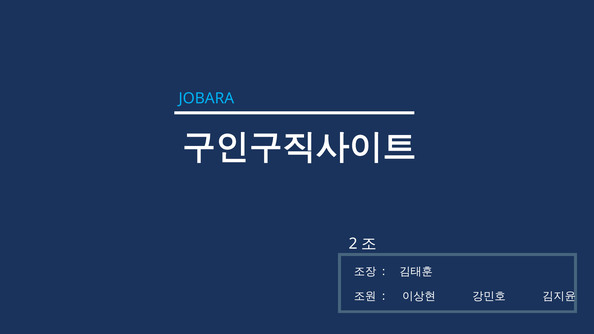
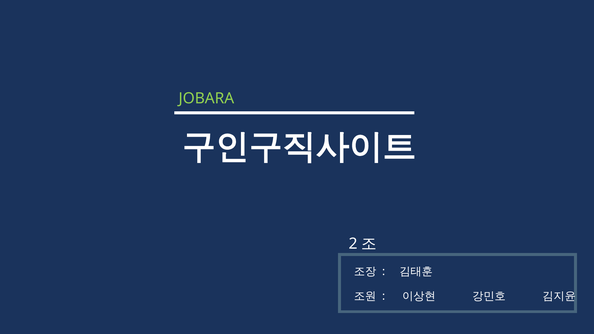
JOBARA colour: light blue -> light green
